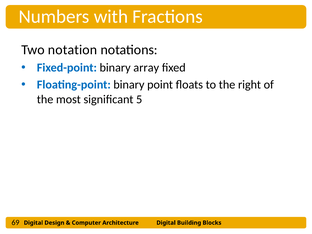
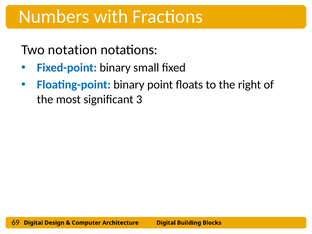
array: array -> small
5: 5 -> 3
